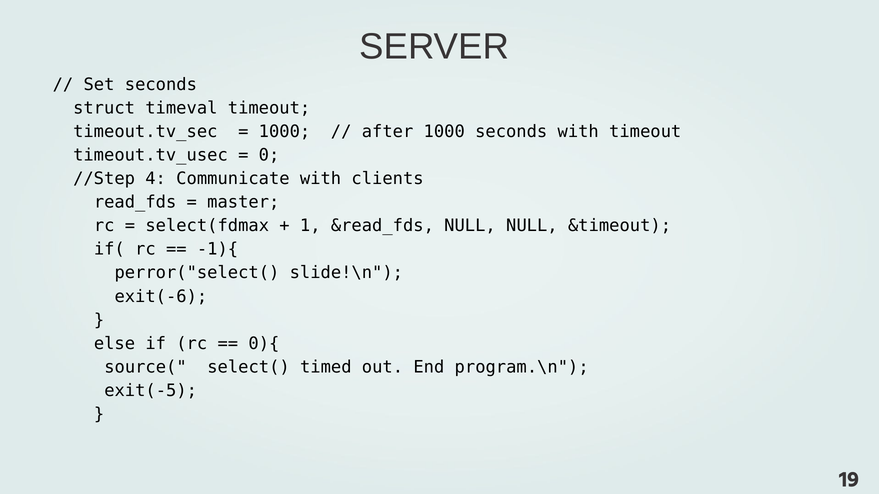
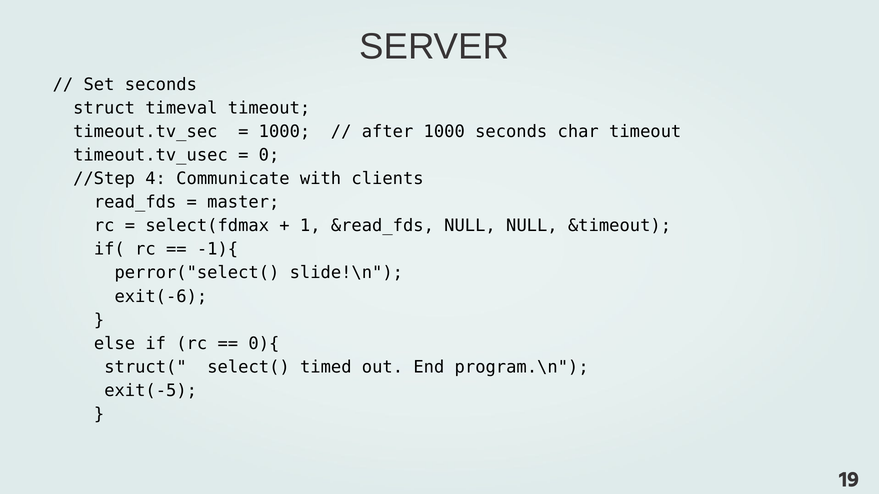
seconds with: with -> char
source(: source( -> struct(
